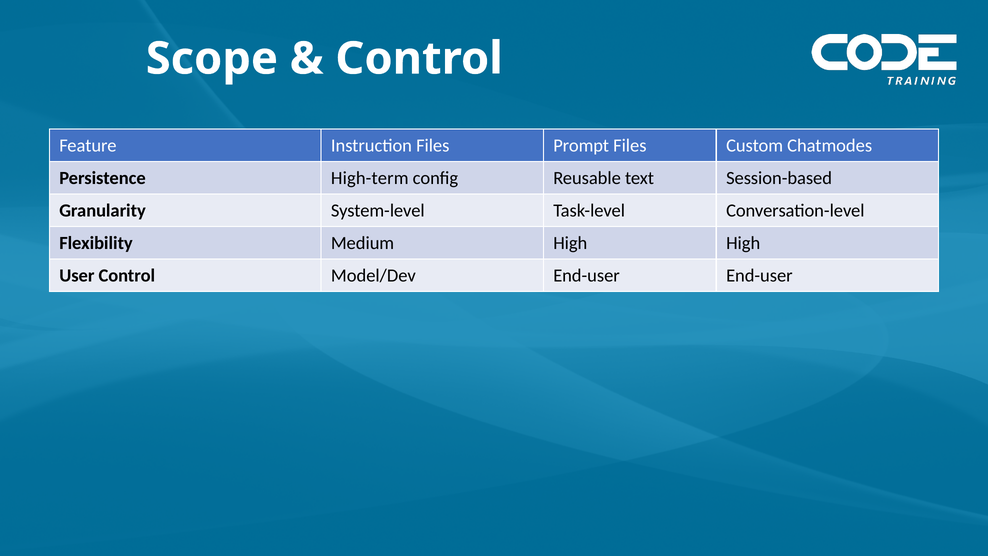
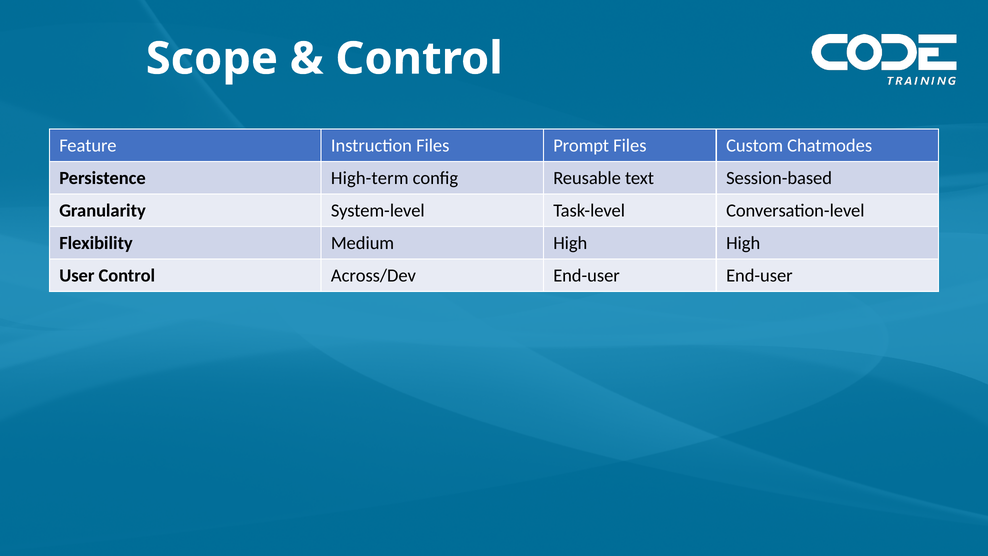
Model/Dev: Model/Dev -> Across/Dev
